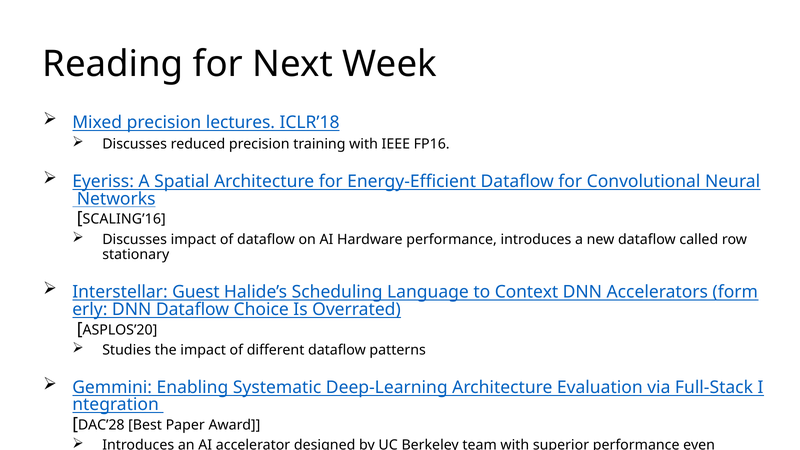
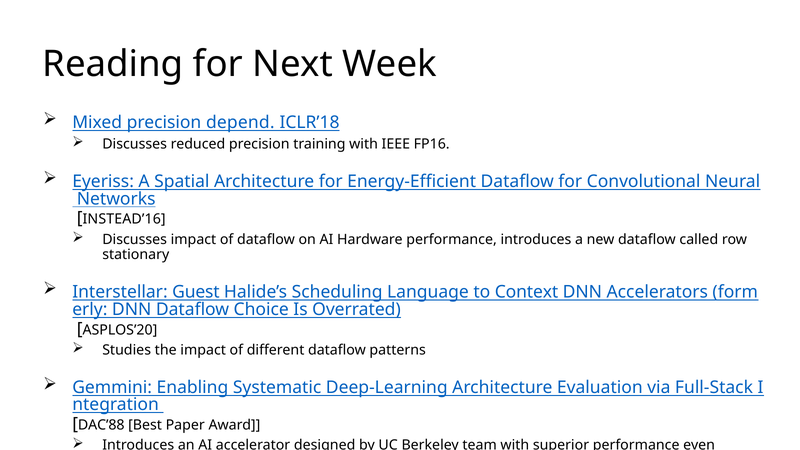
lectures: lectures -> depend
SCALING’16: SCALING’16 -> INSTEAD’16
DAC’28: DAC’28 -> DAC’88
